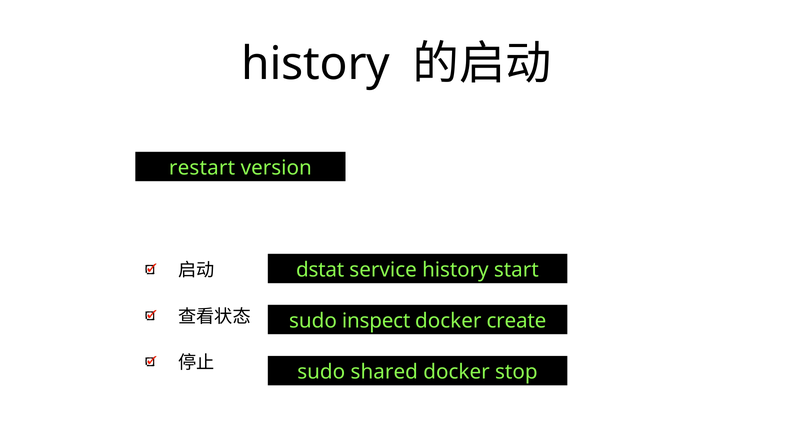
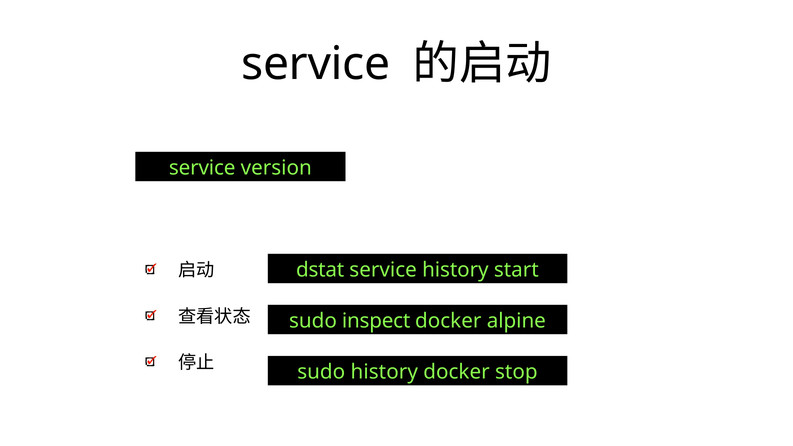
history at (316, 64): history -> service
restart at (202, 168): restart -> service
create: create -> alpine
sudo shared: shared -> history
